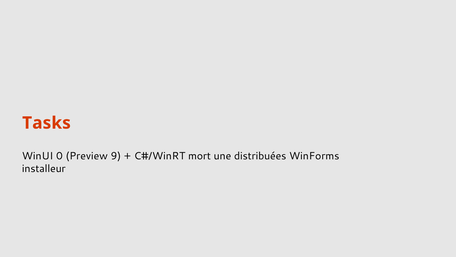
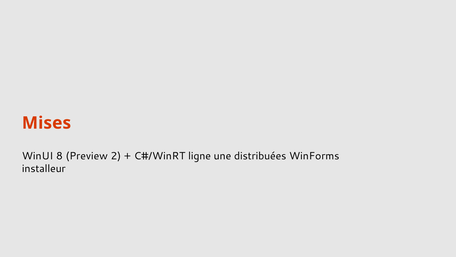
Tasks: Tasks -> Mises
0: 0 -> 8
9: 9 -> 2
mort: mort -> ligne
